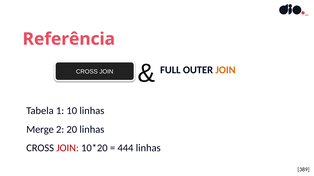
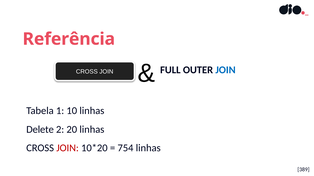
JOIN at (226, 70) colour: orange -> blue
Merge: Merge -> Delete
444: 444 -> 754
